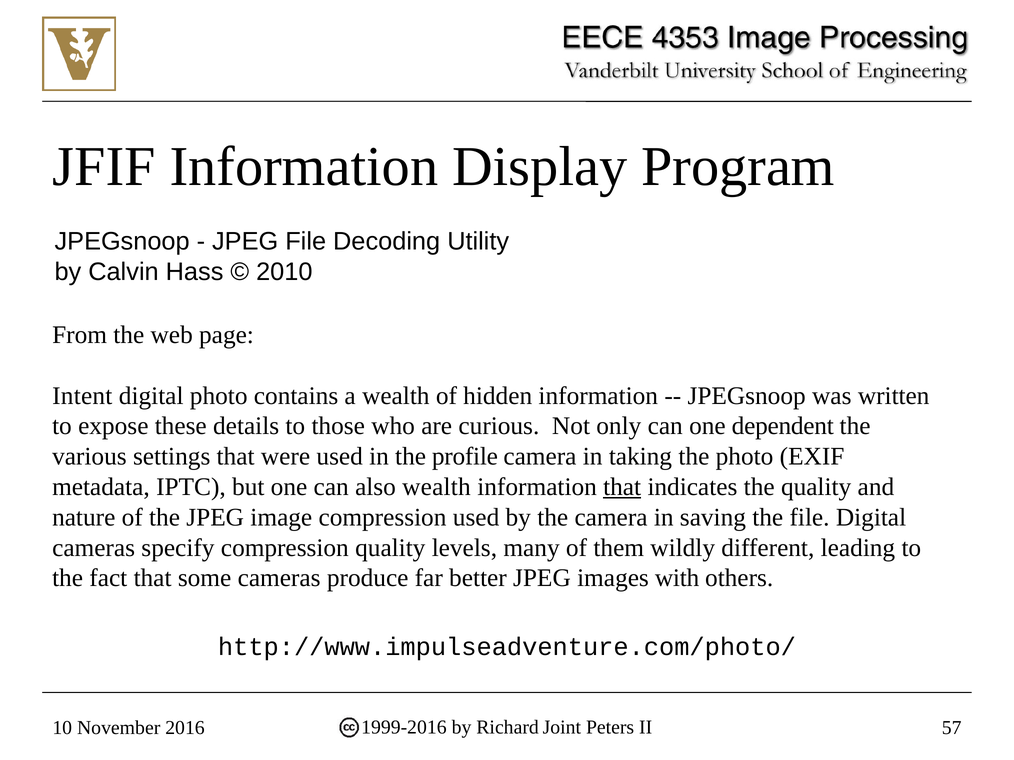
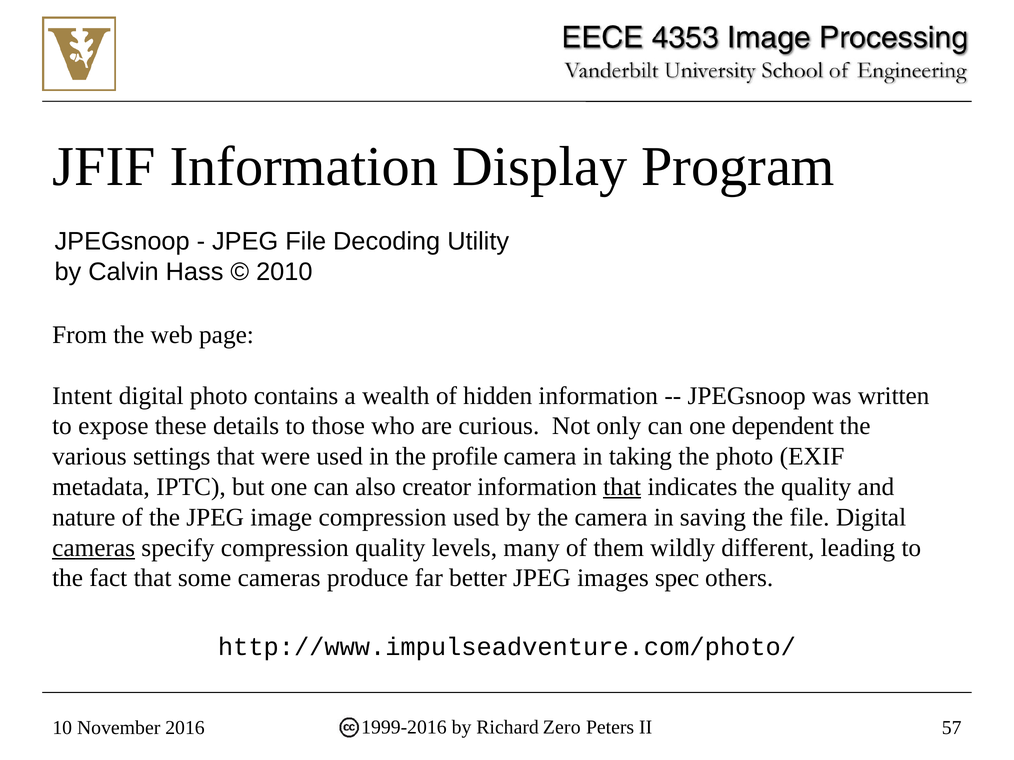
also wealth: wealth -> creator
cameras at (94, 548) underline: none -> present
with: with -> spec
Joint: Joint -> Zero
